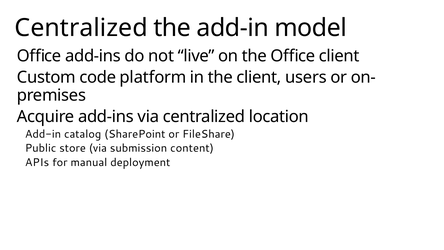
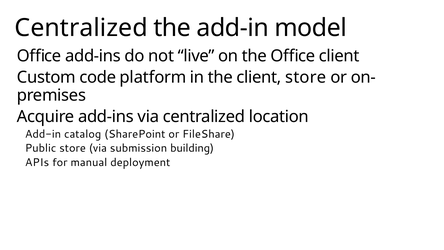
client users: users -> store
content: content -> building
